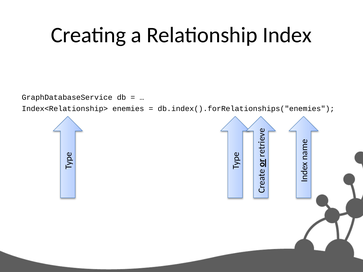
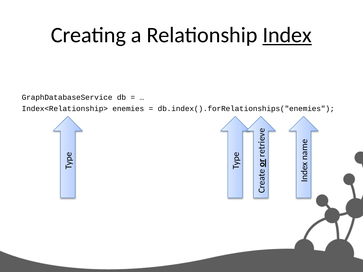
Index underline: none -> present
